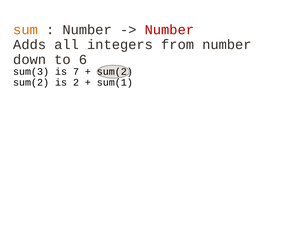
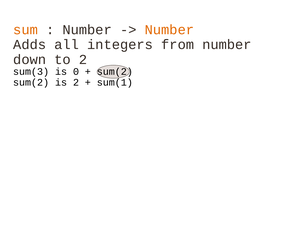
Number at (169, 30) colour: red -> orange
to 6: 6 -> 2
7: 7 -> 0
